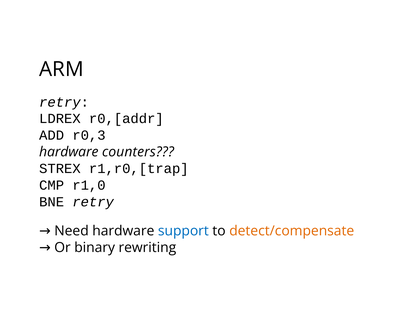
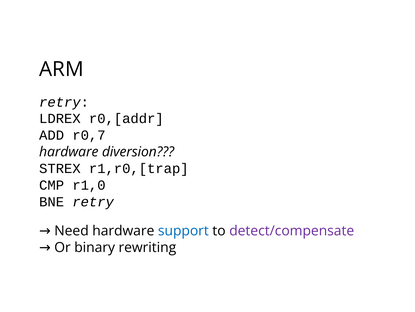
r0,3: r0,3 -> r0,7
counters: counters -> diversion
detect/compensate colour: orange -> purple
